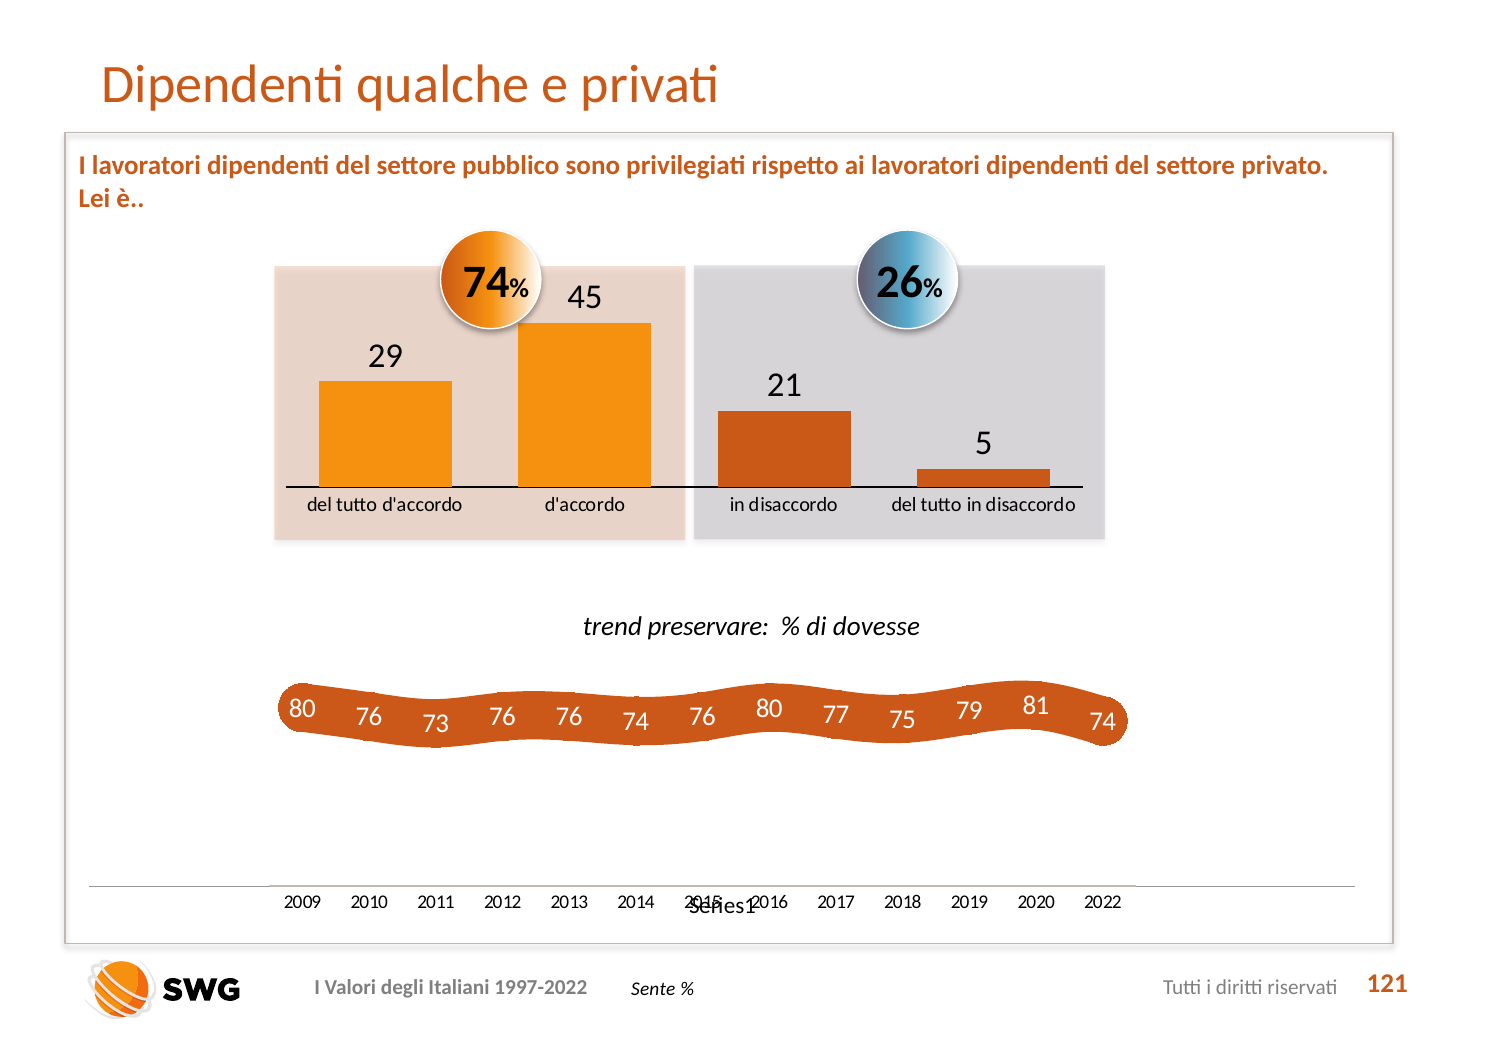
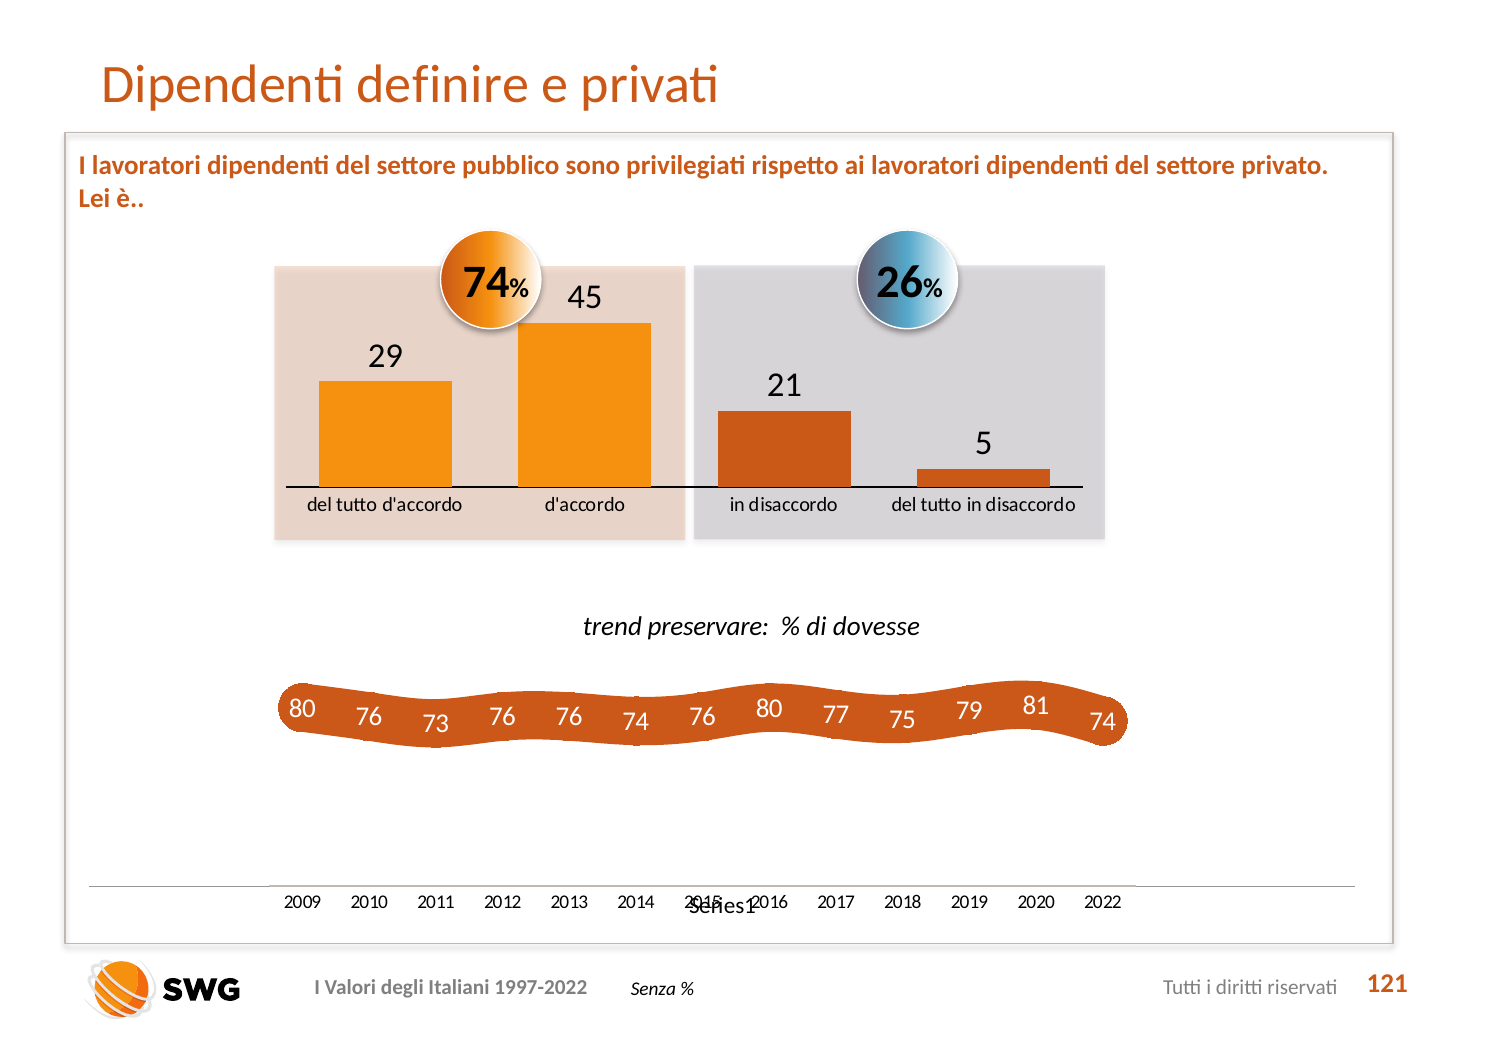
qualche: qualche -> definire
Sente: Sente -> Senza
